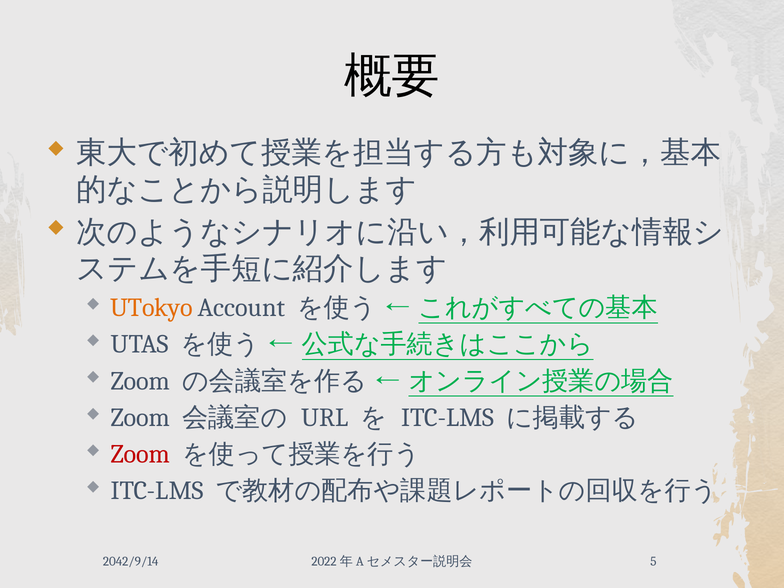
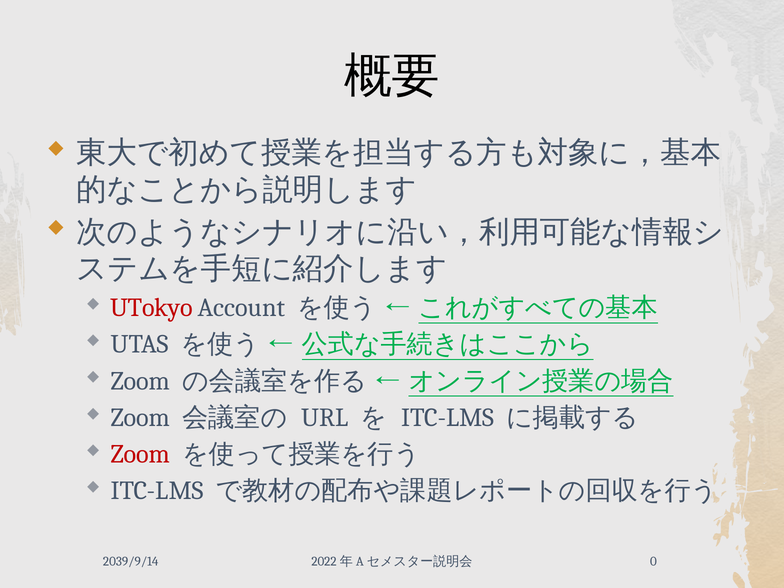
UTokyo colour: orange -> red
2042/9/14: 2042/9/14 -> 2039/9/14
5: 5 -> 0
